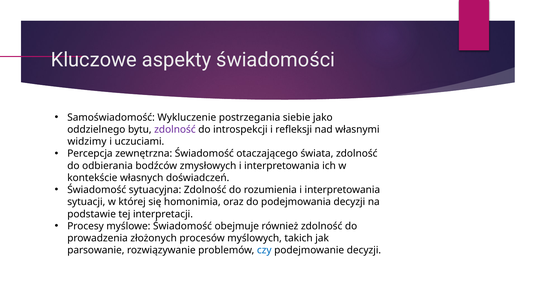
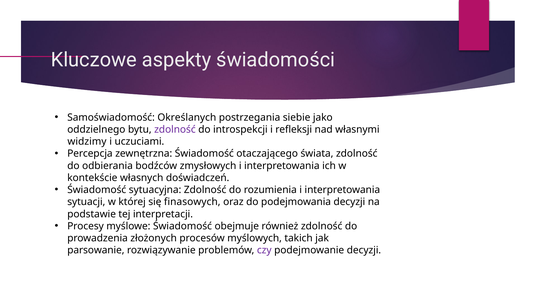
Wykluczenie: Wykluczenie -> Określanych
homonimia: homonimia -> finasowych
czy colour: blue -> purple
